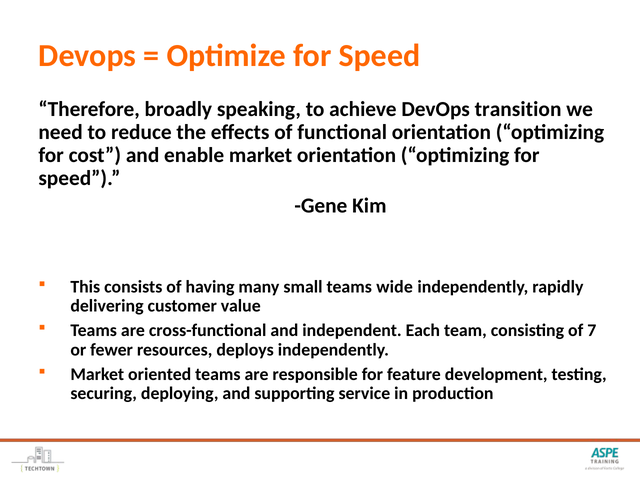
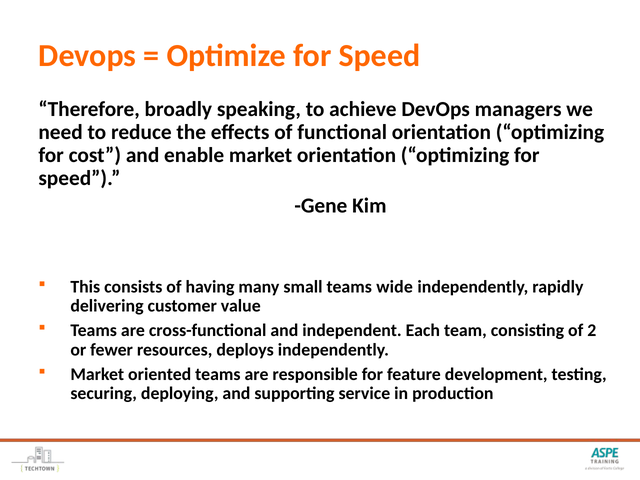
transition: transition -> managers
7: 7 -> 2
